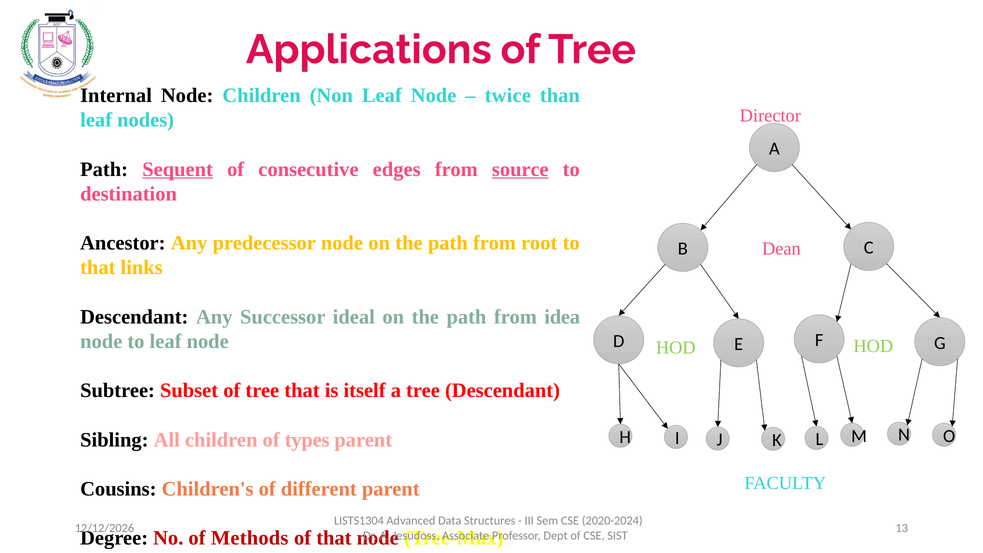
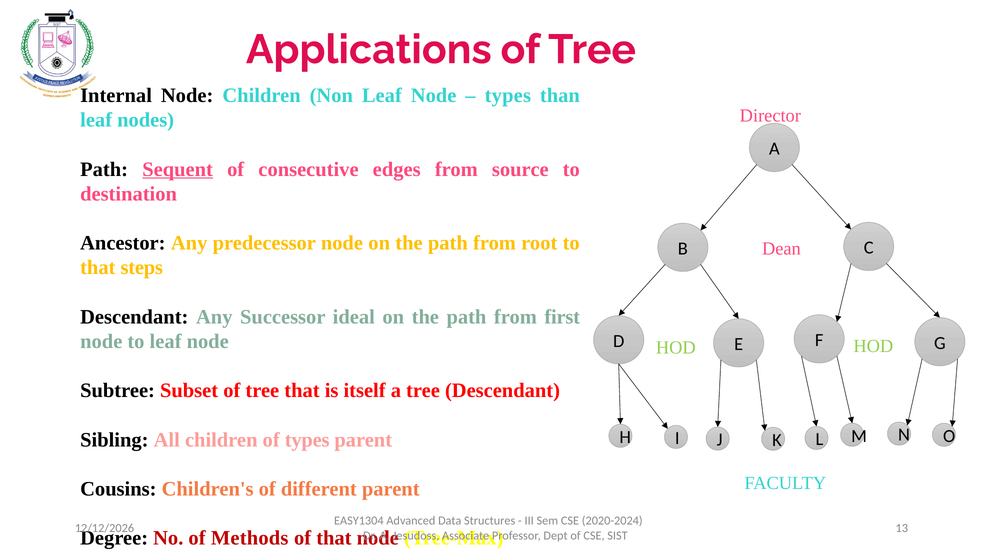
twice at (508, 96): twice -> types
source underline: present -> none
links: links -> steps
idea: idea -> first
LISTS1304: LISTS1304 -> EASY1304
